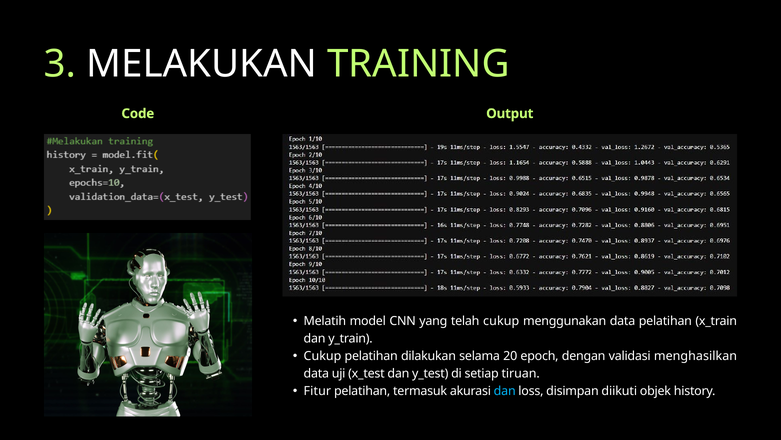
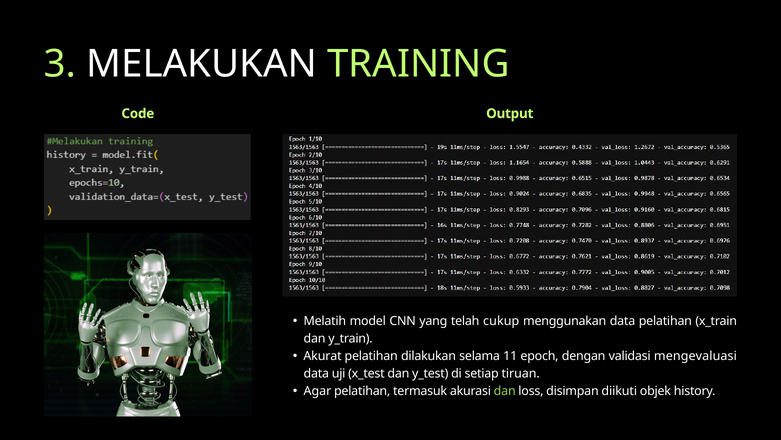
Cukup at (322, 356): Cukup -> Akurat
20: 20 -> 11
menghasilkan: menghasilkan -> mengevaluasi
Fitur: Fitur -> Agar
dan at (505, 391) colour: light blue -> light green
